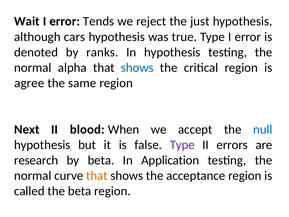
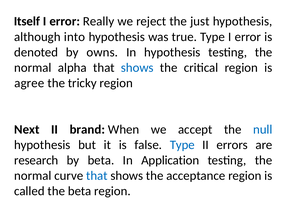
Wait: Wait -> Itself
Tends: Tends -> Really
cars: cars -> into
ranks: ranks -> owns
same: same -> tricky
blood: blood -> brand
Type at (182, 145) colour: purple -> blue
that at (97, 175) colour: orange -> blue
